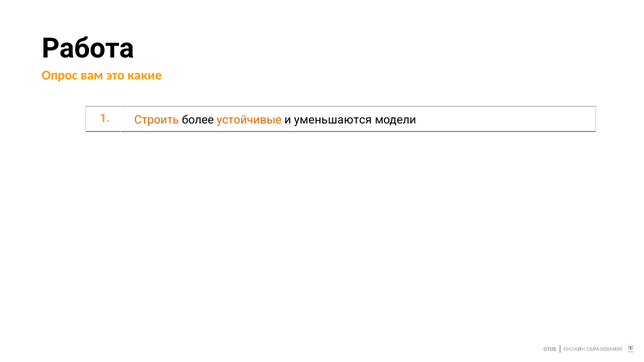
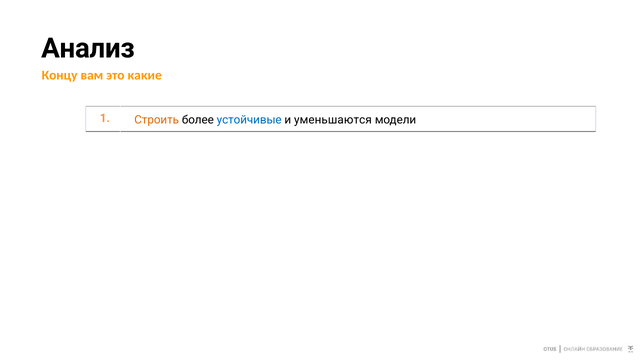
Работа: Работа -> Анализ
Опрос: Опрос -> Концу
устойчивые colour: orange -> blue
